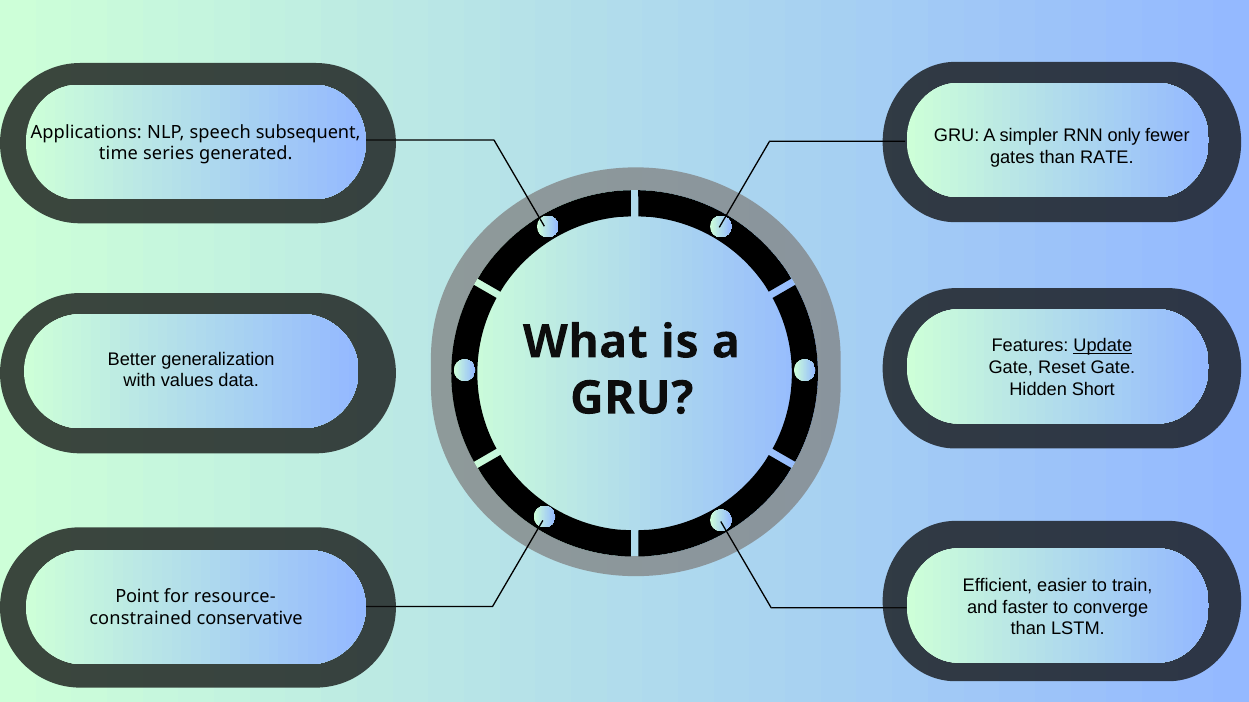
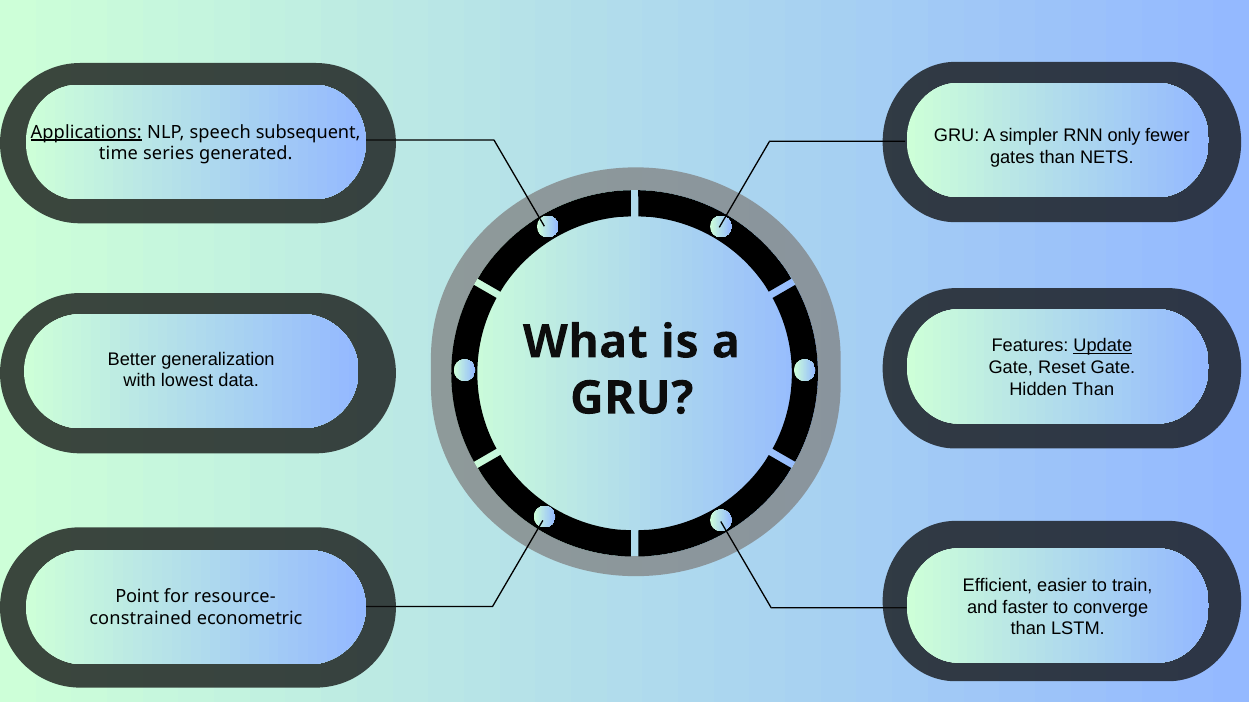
Applications underline: none -> present
RATE: RATE -> NETS
values: values -> lowest
Hidden Short: Short -> Than
conservative: conservative -> econometric
